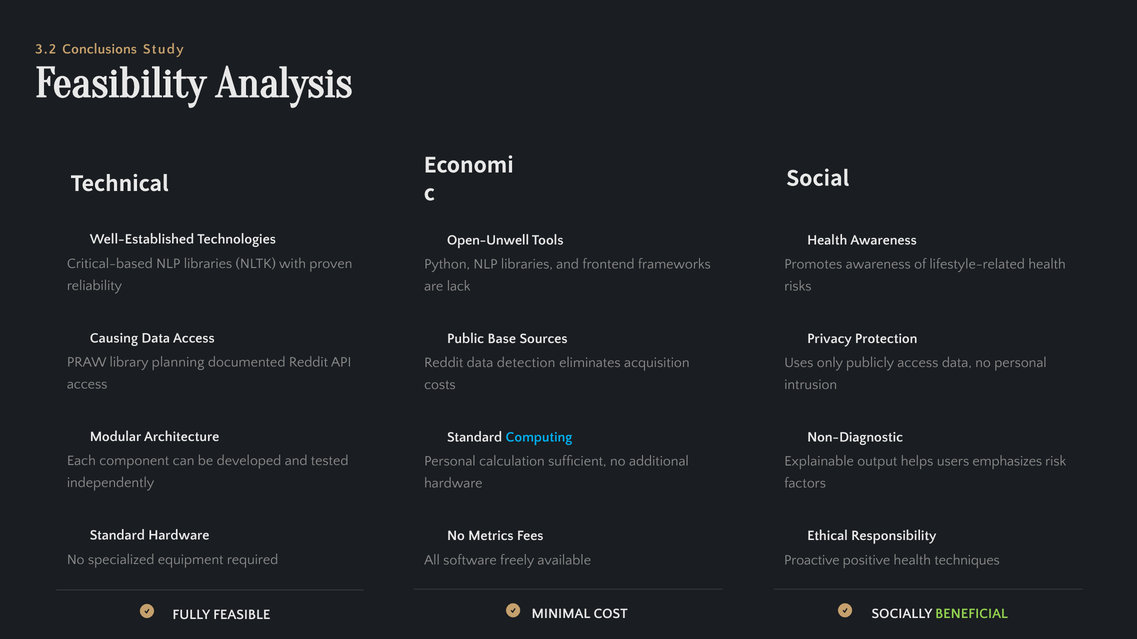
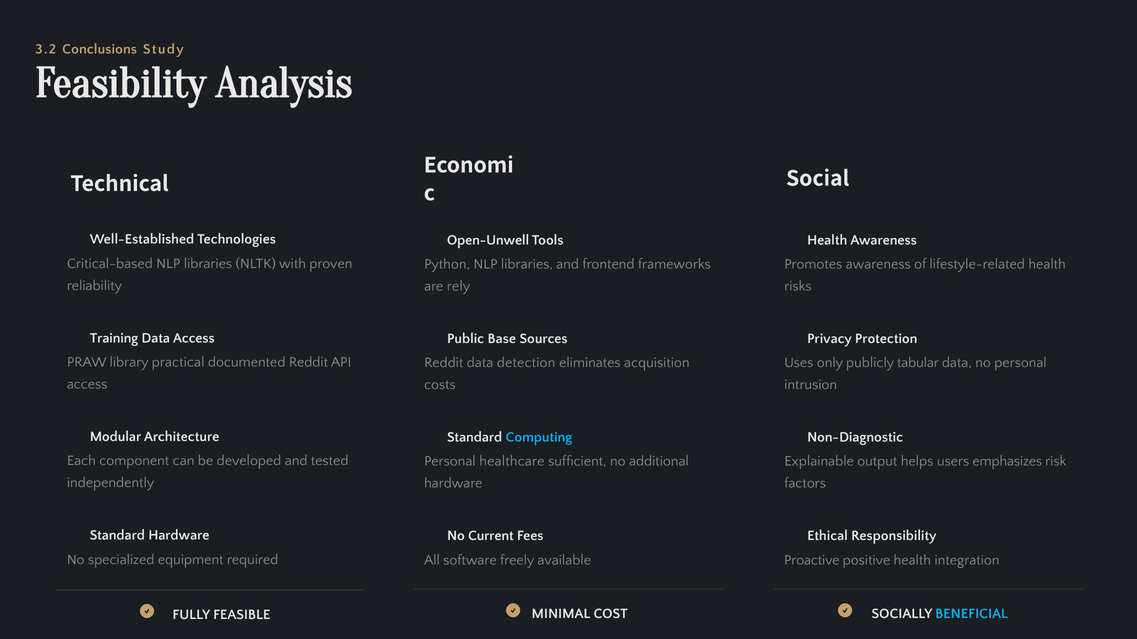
lack: lack -> rely
Causing: Causing -> Training
planning: planning -> practical
publicly access: access -> tabular
calculation: calculation -> healthcare
Metrics: Metrics -> Current
techniques: techniques -> integration
BENEFICIAL colour: light green -> light blue
